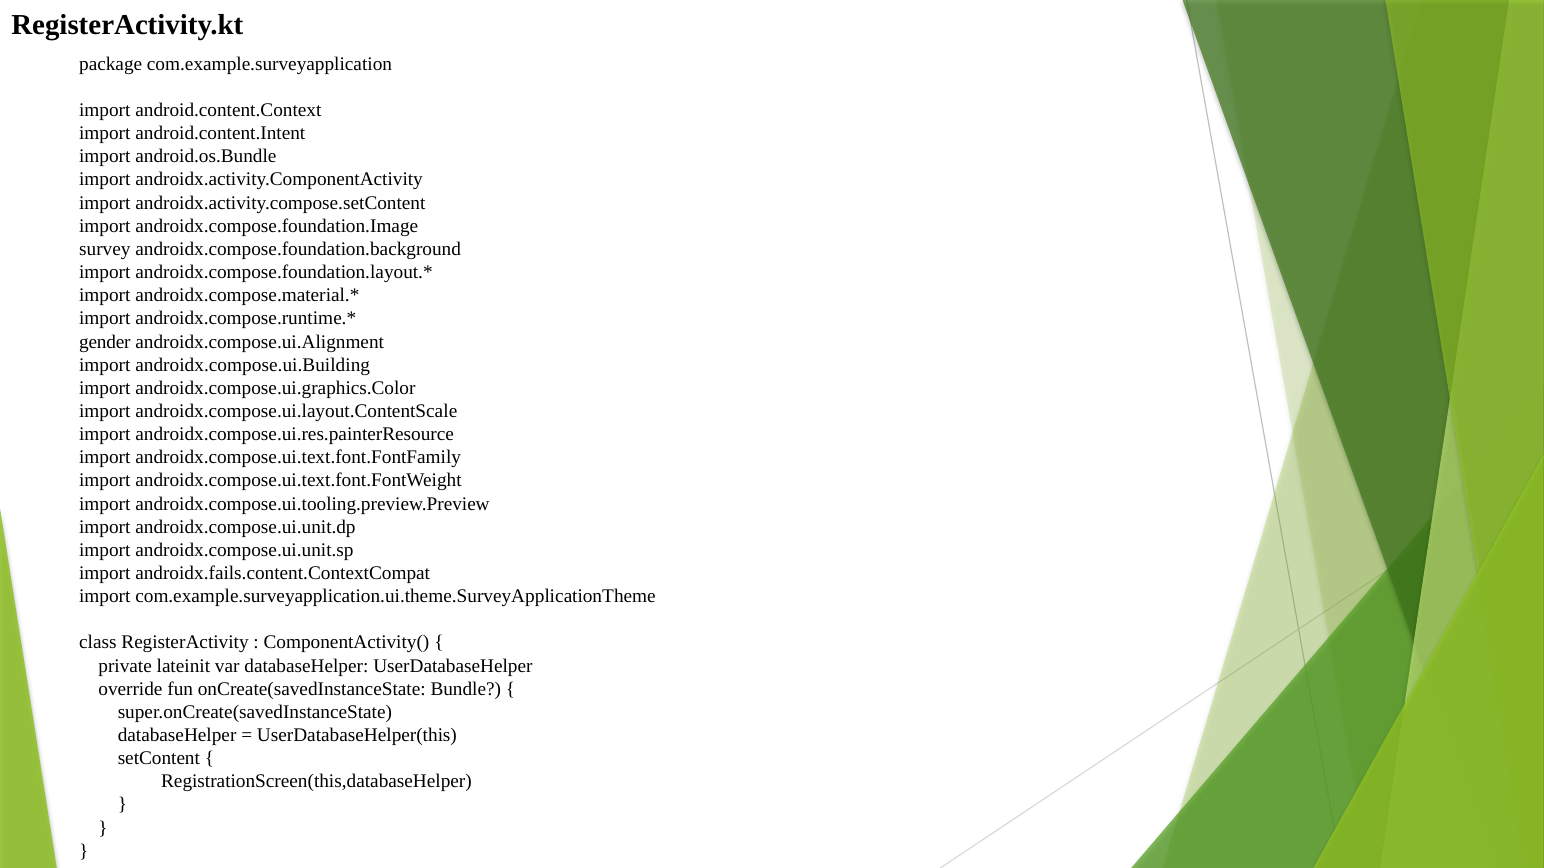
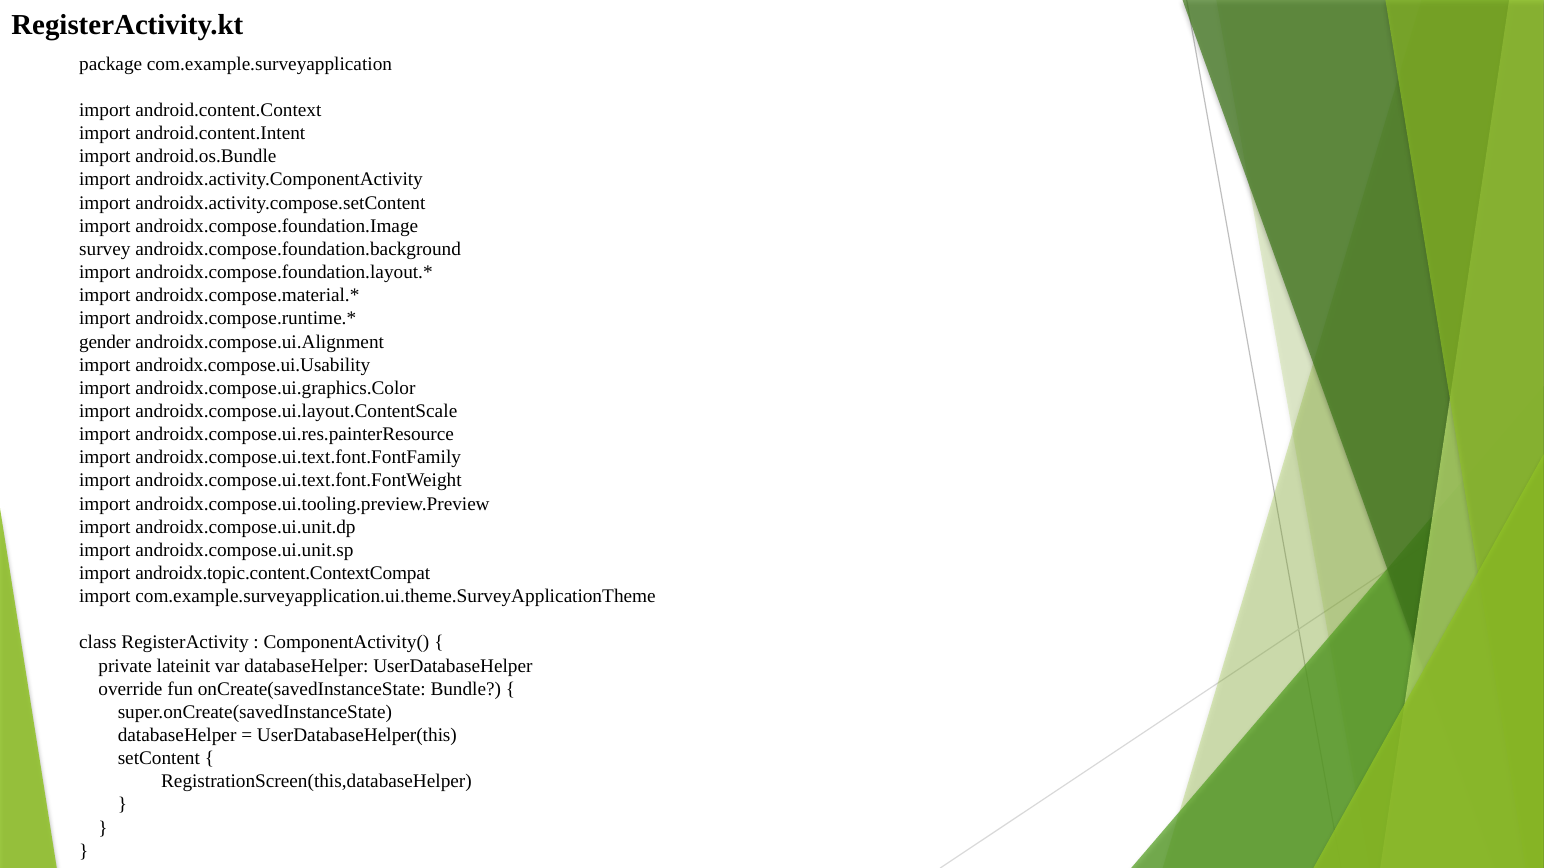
androidx.compose.ui.Building: androidx.compose.ui.Building -> androidx.compose.ui.Usability
androidx.fails.content.ContextCompat: androidx.fails.content.ContextCompat -> androidx.topic.content.ContextCompat
